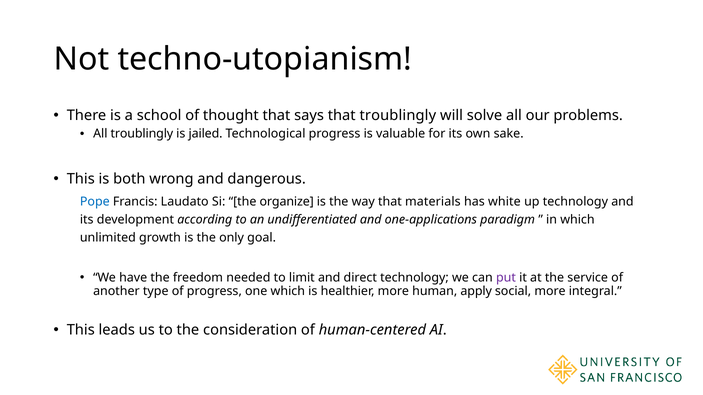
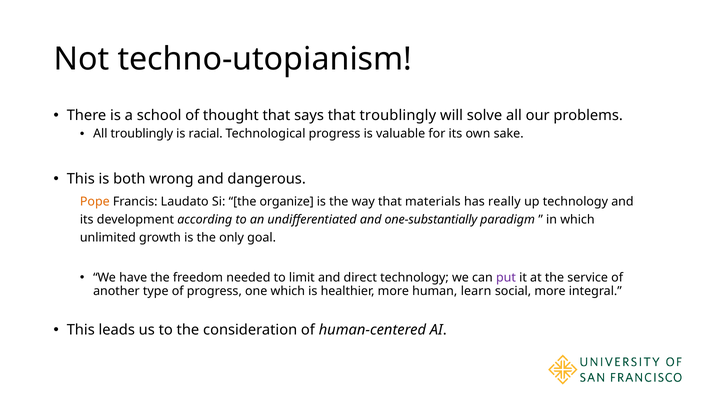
jailed: jailed -> racial
Pope colour: blue -> orange
white: white -> really
one-applications: one-applications -> one-substantially
apply: apply -> learn
